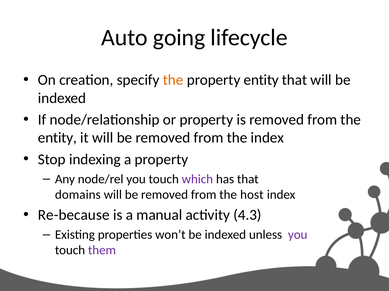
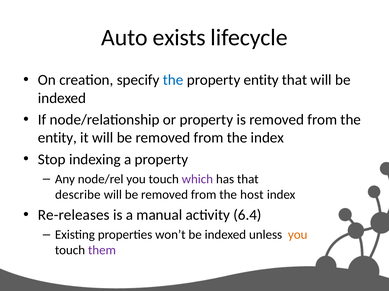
going: going -> exists
the at (173, 80) colour: orange -> blue
domains: domains -> describe
Re-because: Re-because -> Re-releases
4.3: 4.3 -> 6.4
you at (298, 235) colour: purple -> orange
